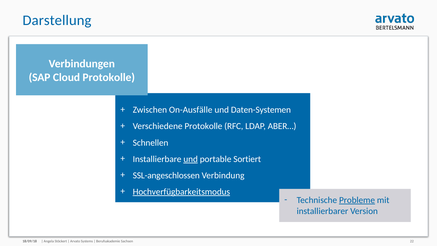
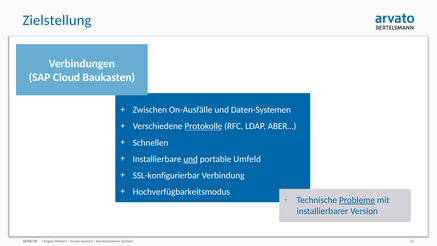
Darstellung: Darstellung -> Zielstellung
Cloud Protokolle: Protokolle -> Baukasten
Protokolle at (203, 126) underline: none -> present
Sortiert: Sortiert -> Umfeld
SSL-angeschlossen: SSL-angeschlossen -> SSL-konfigurierbar
Hochverfügbarkeitsmodus underline: present -> none
